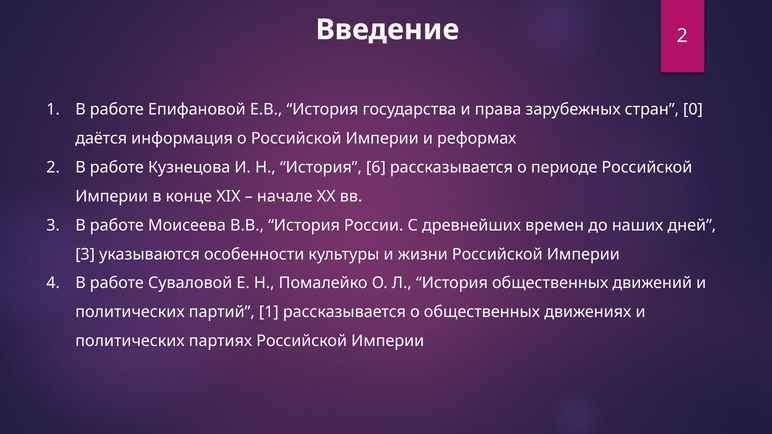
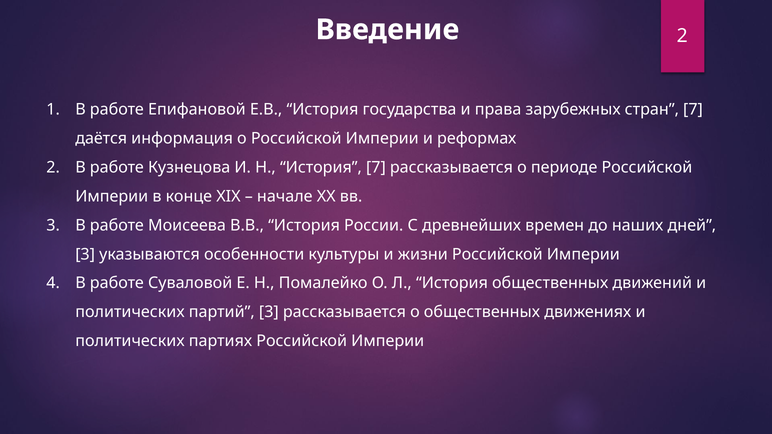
стран 0: 0 -> 7
История 6: 6 -> 7
партий 1: 1 -> 3
